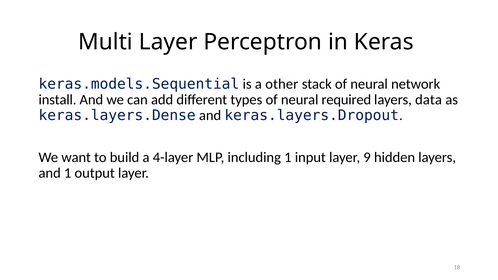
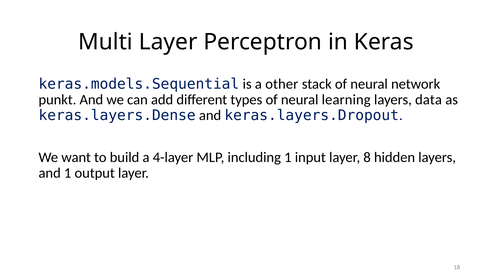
install: install -> punkt
required: required -> learning
9: 9 -> 8
